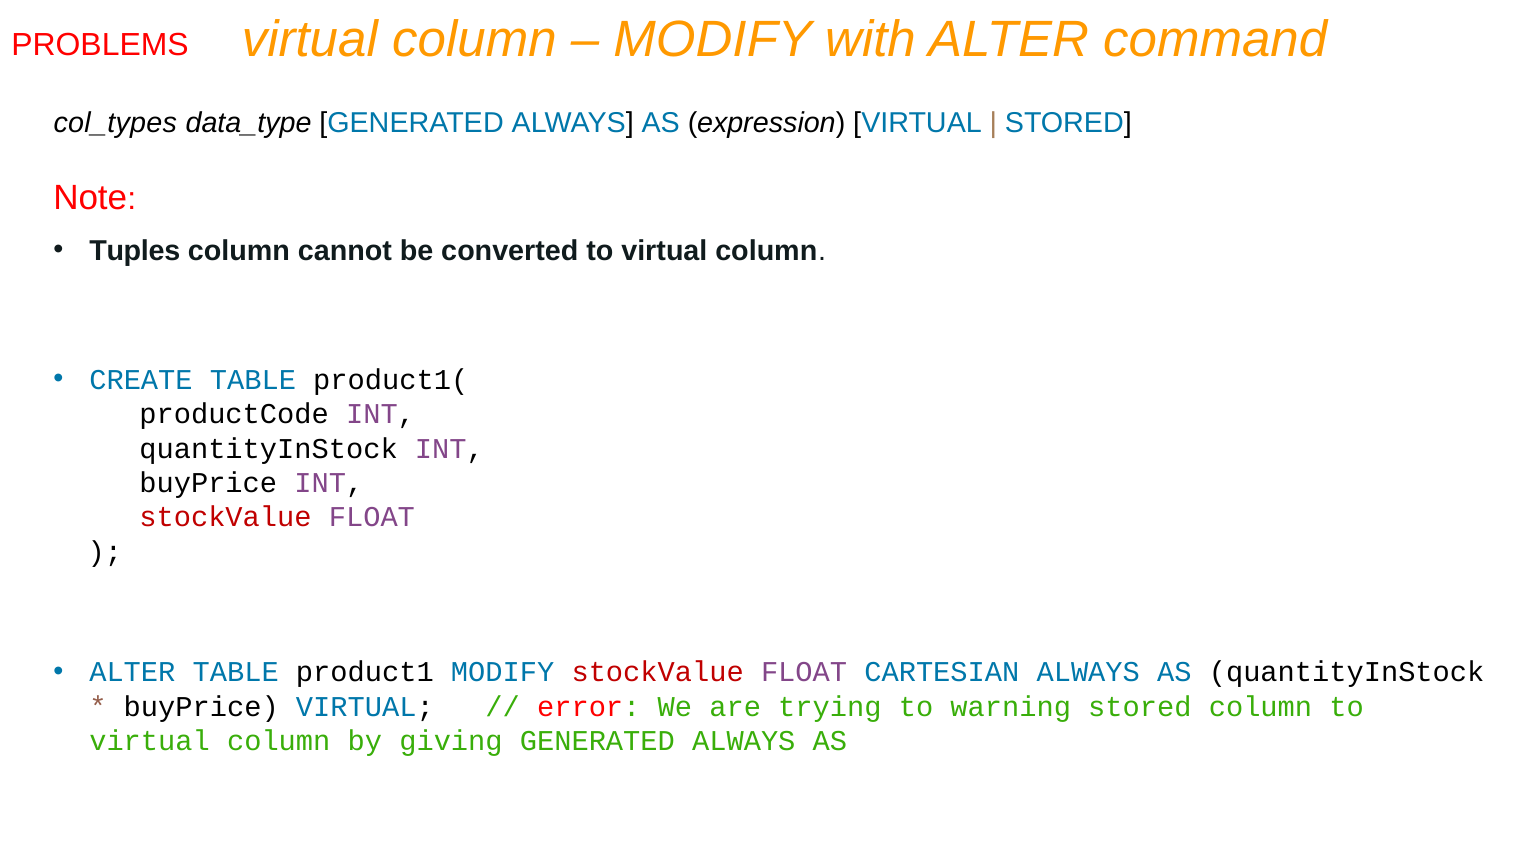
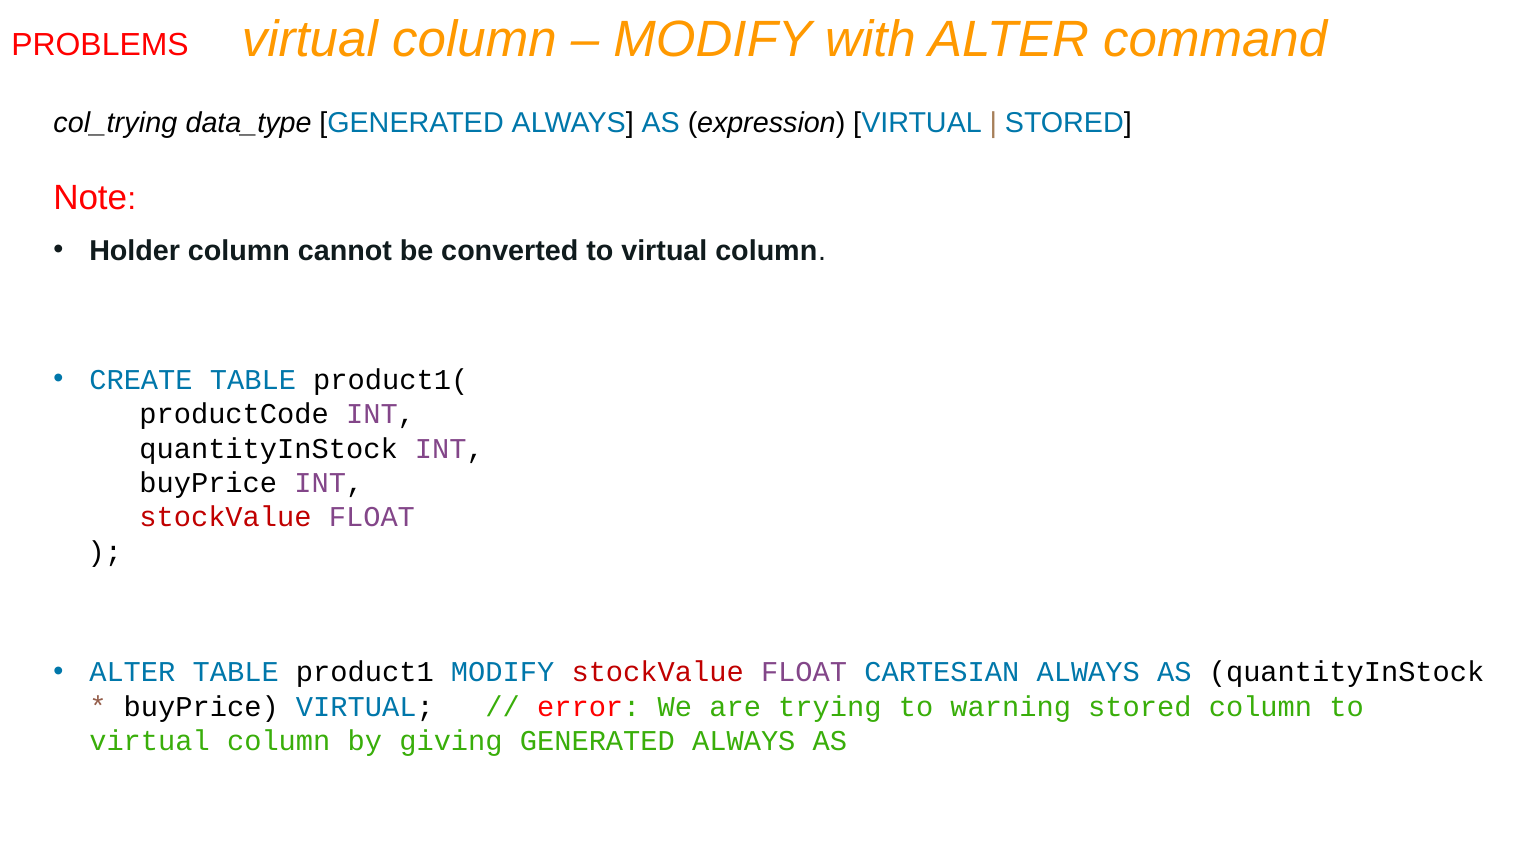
col_types: col_types -> col_trying
Tuples: Tuples -> Holder
